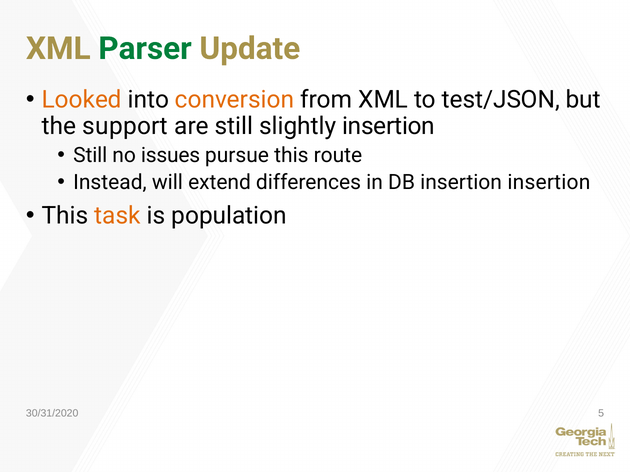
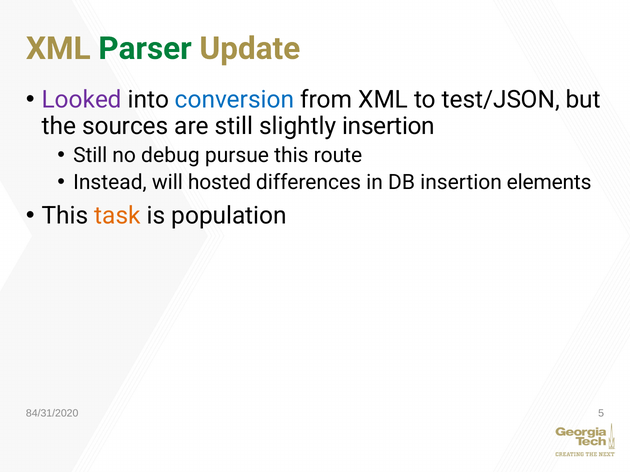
Looked colour: orange -> purple
conversion colour: orange -> blue
support: support -> sources
issues: issues -> debug
extend: extend -> hosted
insertion insertion: insertion -> elements
30/31/2020: 30/31/2020 -> 84/31/2020
